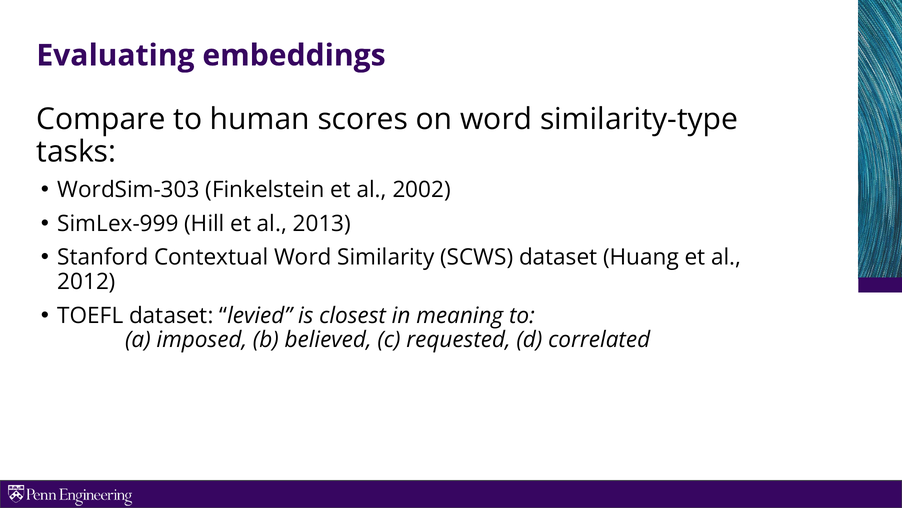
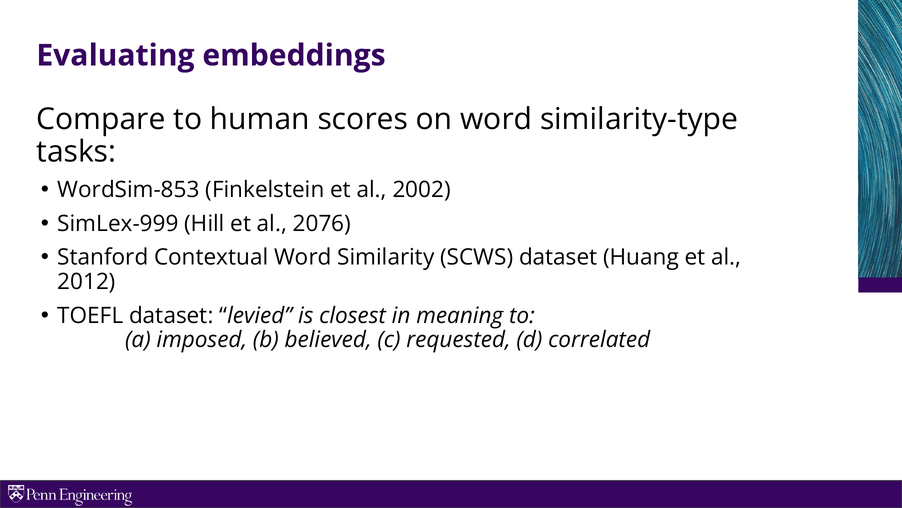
WordSim-303: WordSim-303 -> WordSim-853
2013: 2013 -> 2076
